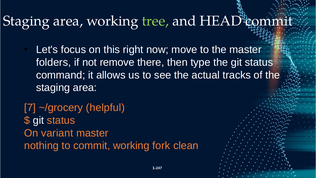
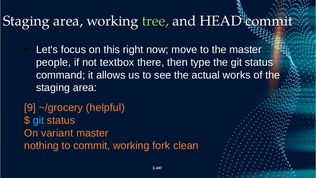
folders: folders -> people
remove: remove -> textbox
tracks: tracks -> works
7: 7 -> 9
git at (39, 120) colour: white -> light blue
